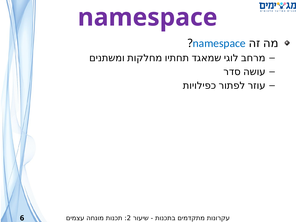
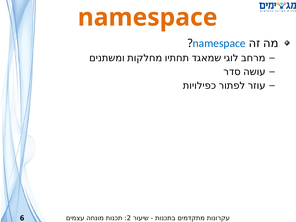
namespace at (148, 17) colour: purple -> orange
